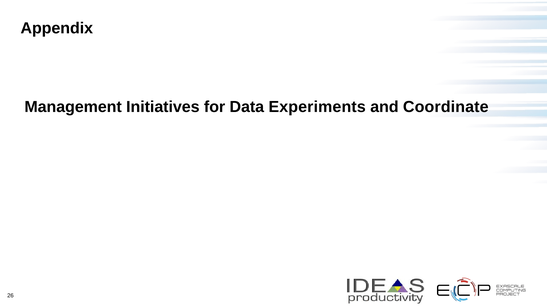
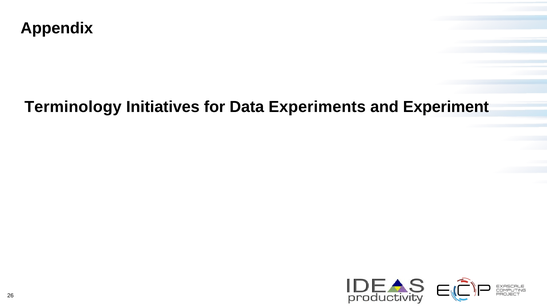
Management: Management -> Terminology
Coordinate: Coordinate -> Experiment
